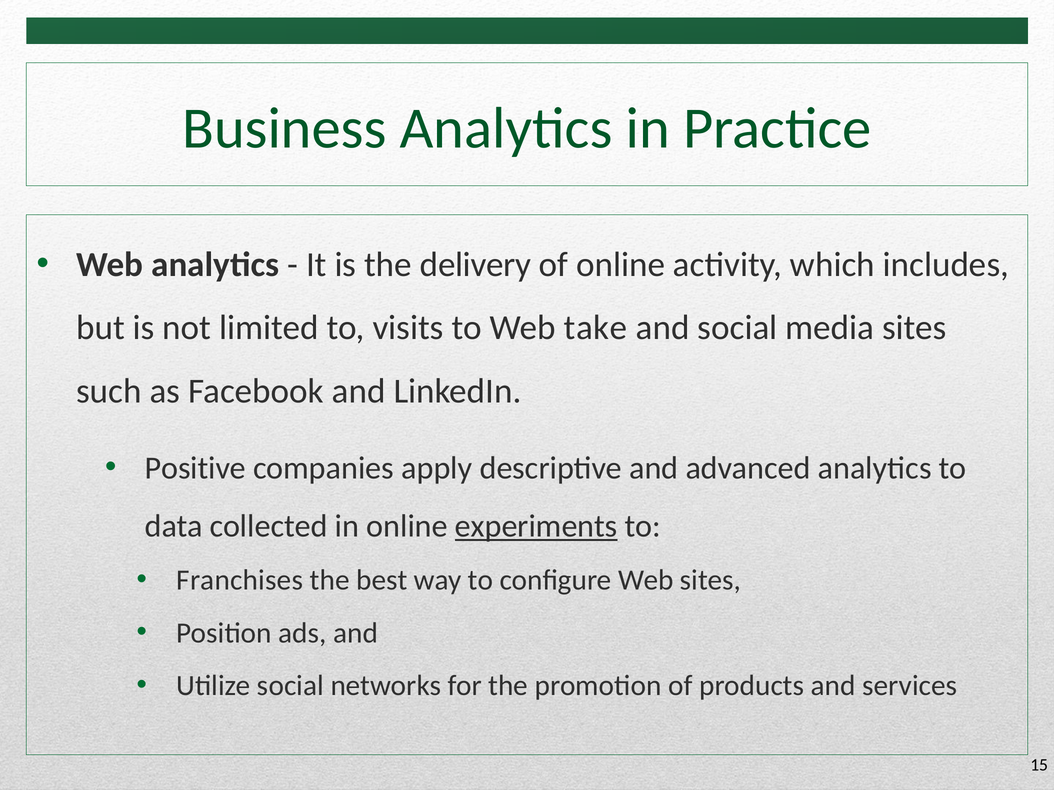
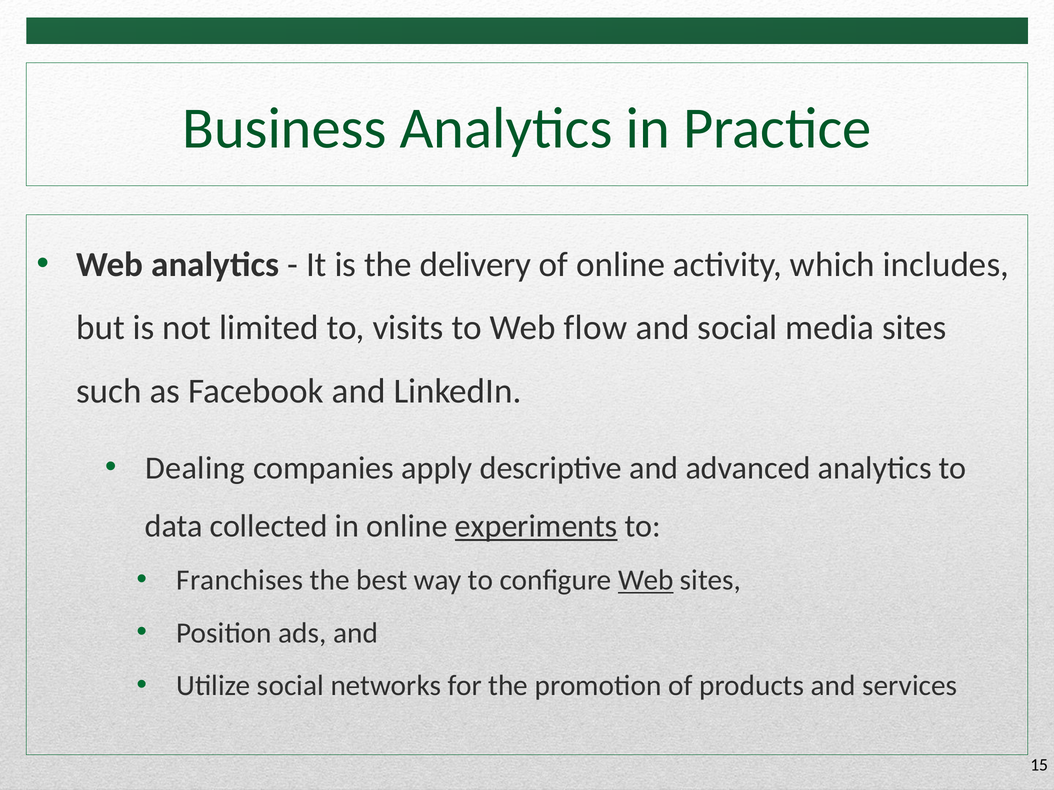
take: take -> flow
Positive: Positive -> Dealing
Web at (646, 581) underline: none -> present
